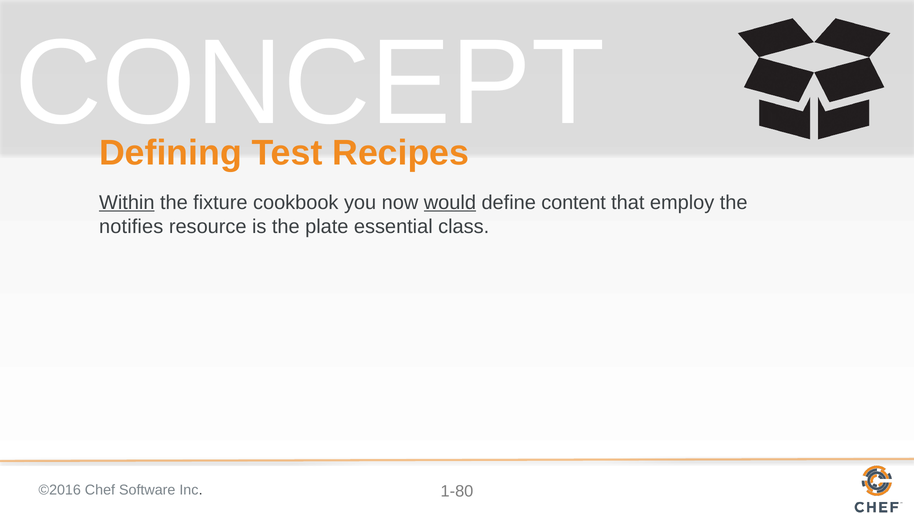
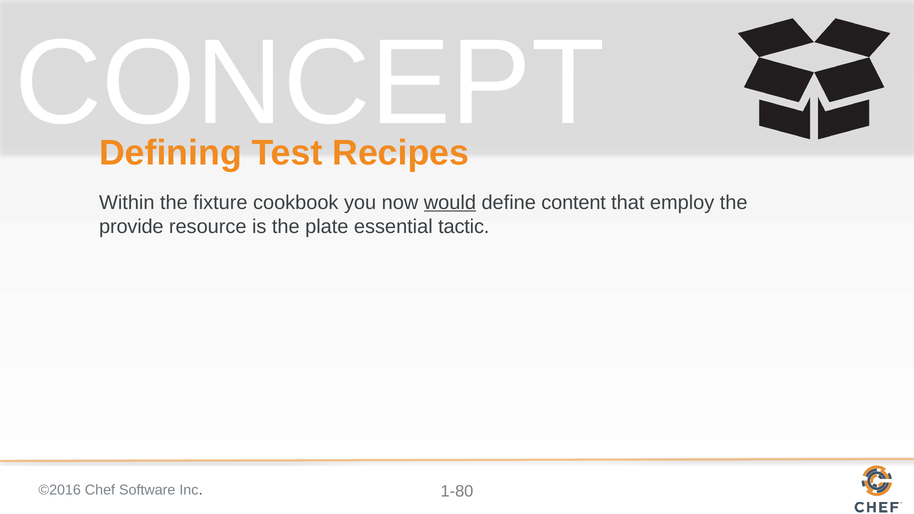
Within underline: present -> none
notifies: notifies -> provide
class: class -> tactic
